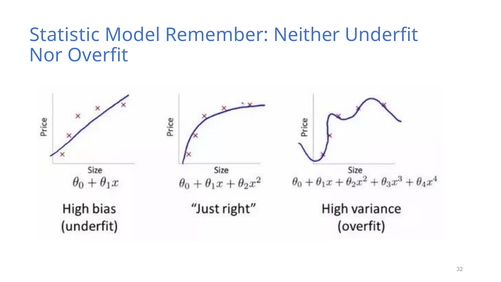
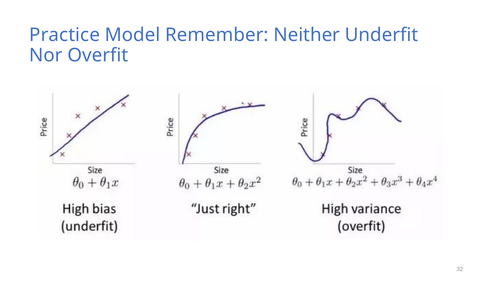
Statistic: Statistic -> Practice
